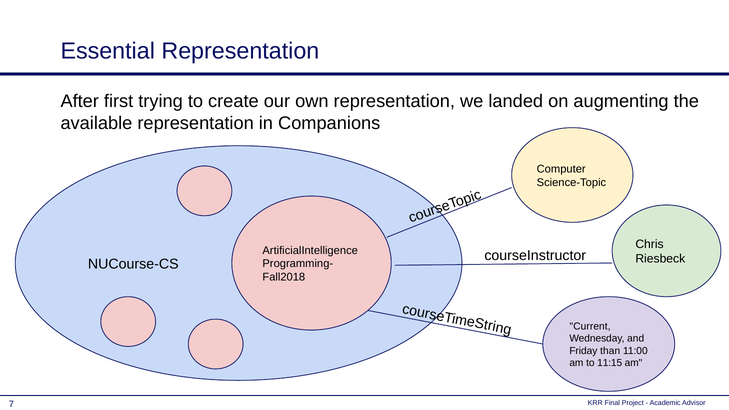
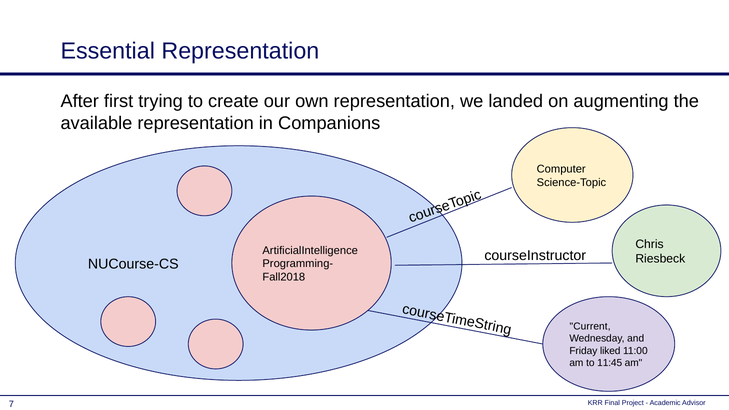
than: than -> liked
11:15: 11:15 -> 11:45
